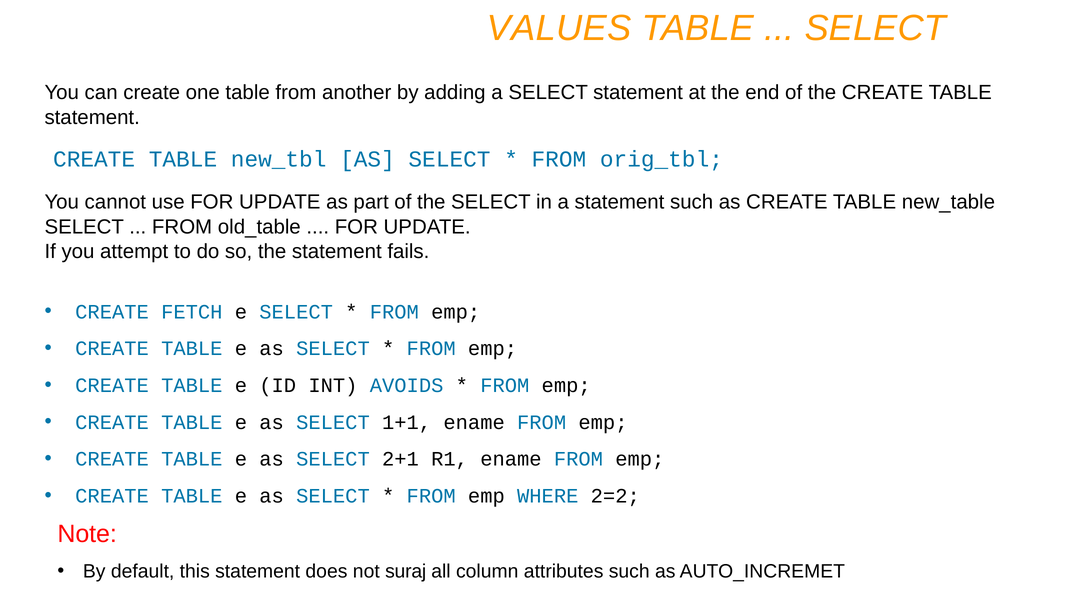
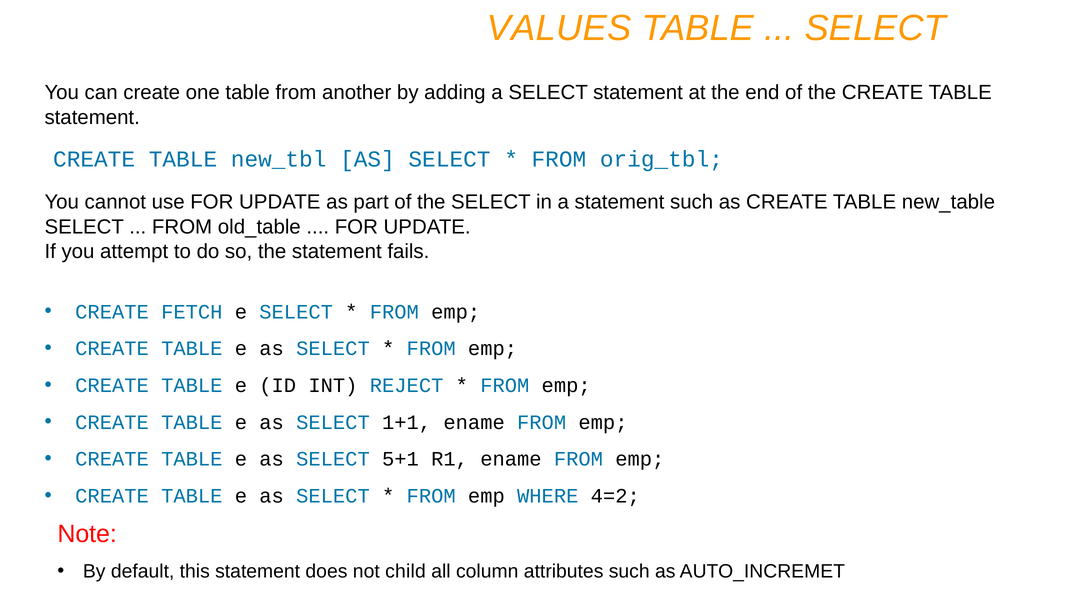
AVOIDS: AVOIDS -> REJECT
2+1: 2+1 -> 5+1
2=2: 2=2 -> 4=2
suraj: suraj -> child
